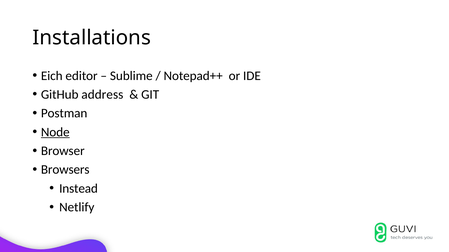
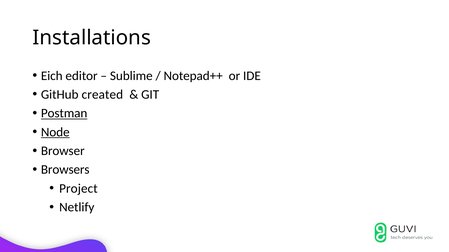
address: address -> created
Postman underline: none -> present
Instead: Instead -> Project
